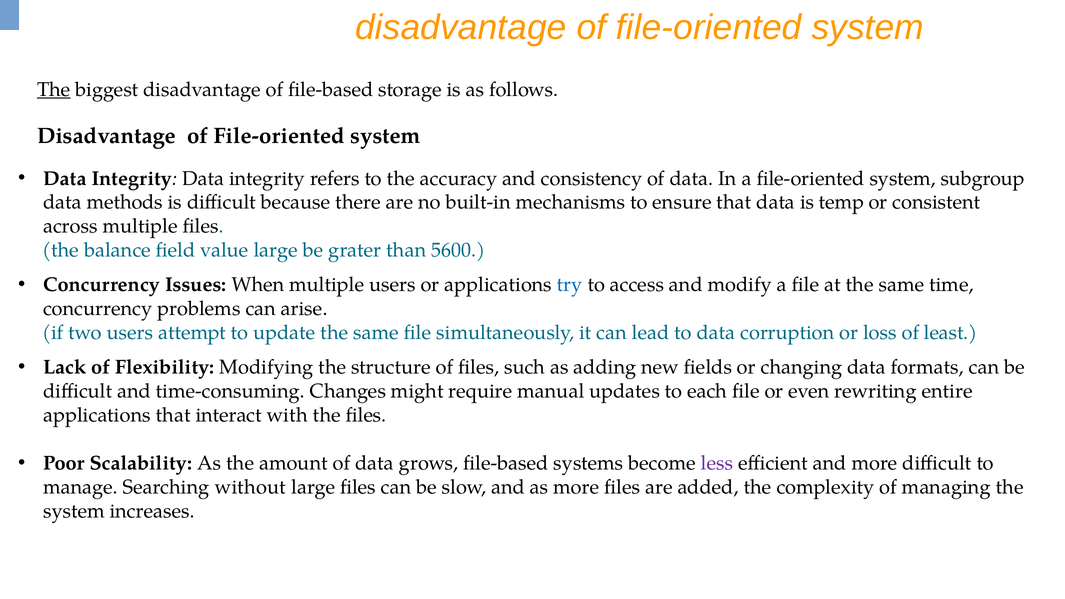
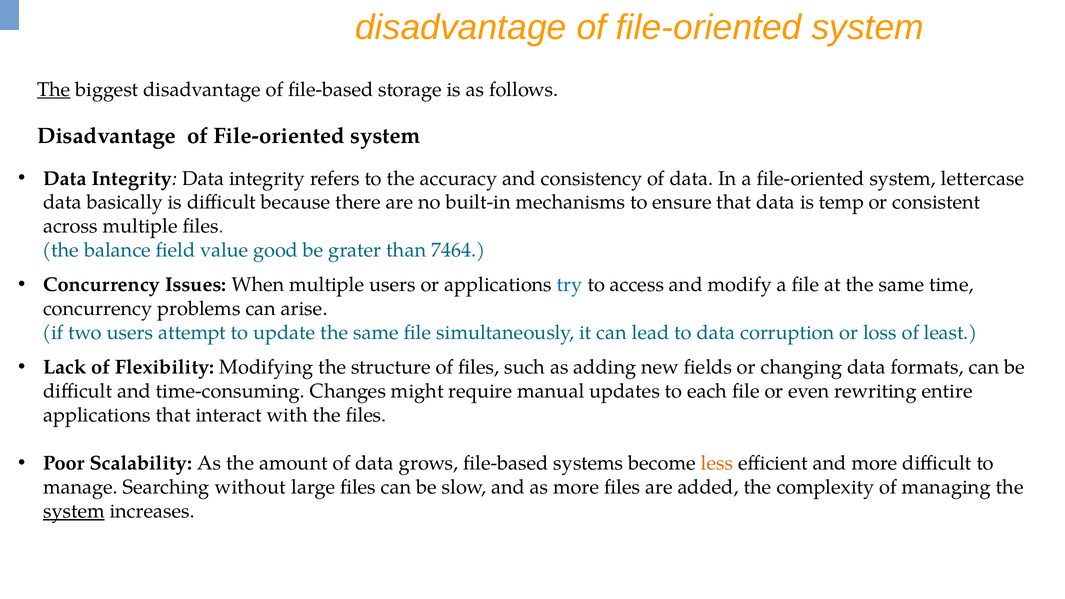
subgroup: subgroup -> lettercase
methods: methods -> basically
value large: large -> good
5600: 5600 -> 7464
less colour: purple -> orange
system at (74, 511) underline: none -> present
